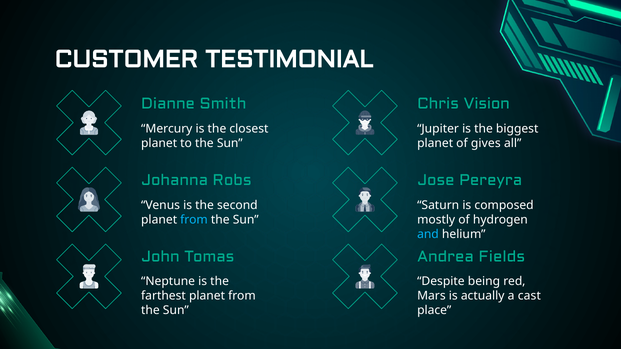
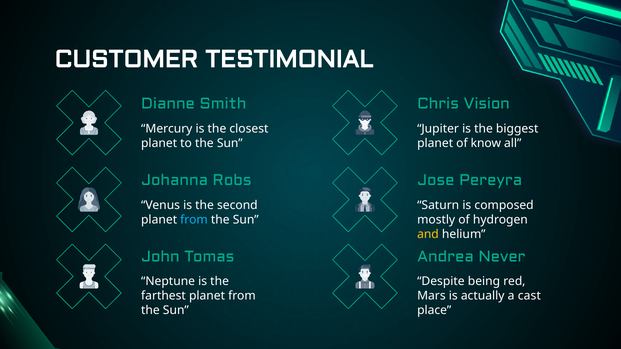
gives: gives -> know
and colour: light blue -> yellow
Fields: Fields -> Never
